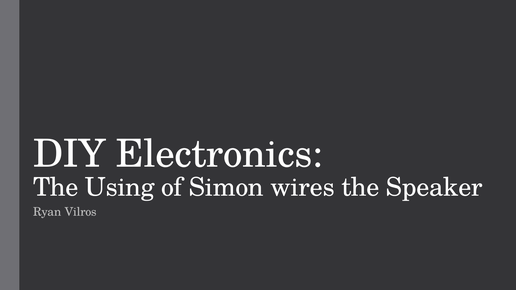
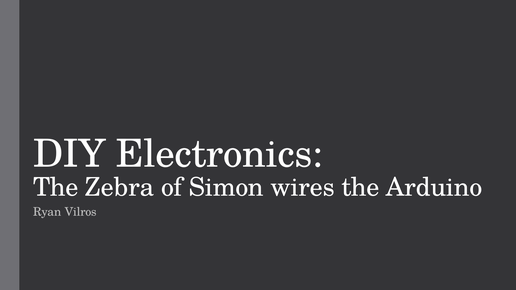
Using: Using -> Zebra
Speaker: Speaker -> Arduino
